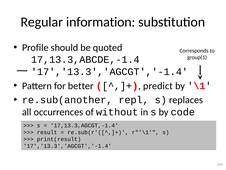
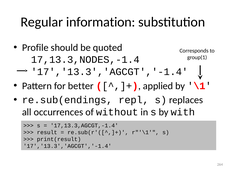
17,13.3,ABCDE,-1.4: 17,13.3,ABCDE,-1.4 -> 17,13.3,NODES,-1.4
predict: predict -> applied
re.sub(another: re.sub(another -> re.sub(endings
code: code -> with
